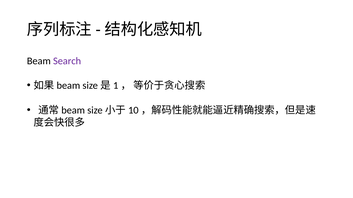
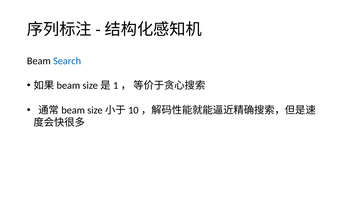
Search colour: purple -> blue
